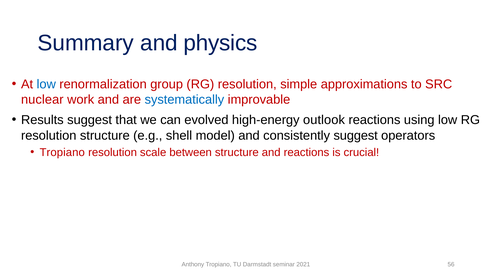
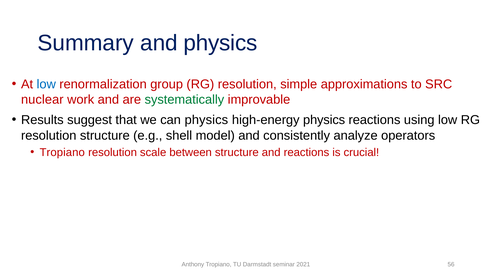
systematically colour: blue -> green
can evolved: evolved -> physics
high-energy outlook: outlook -> physics
consistently suggest: suggest -> analyze
